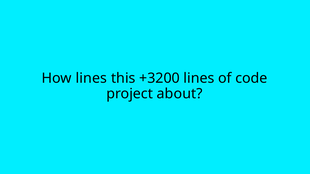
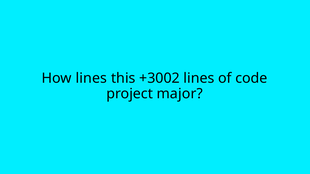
+3200: +3200 -> +3002
about: about -> major
